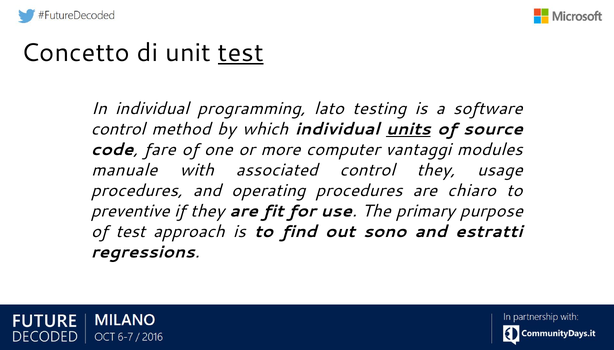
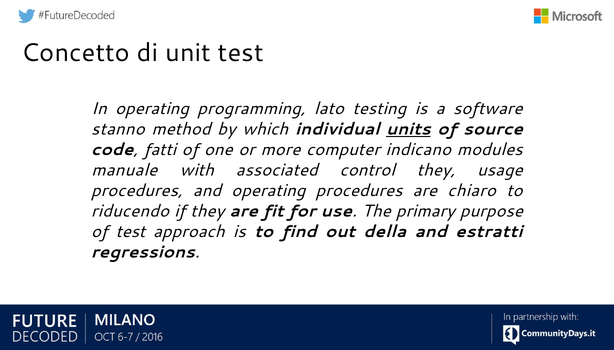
test at (241, 53) underline: present -> none
In individual: individual -> operating
control at (118, 129): control -> stanno
fare: fare -> fatti
vantaggi: vantaggi -> indicano
preventive: preventive -> riducendo
sono: sono -> della
